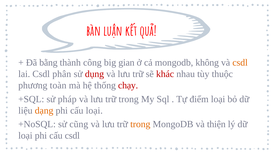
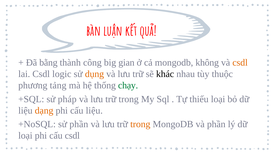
phân: phân -> logic
dụng colour: red -> orange
khác colour: red -> black
toàn: toàn -> tảng
chạy colour: red -> green
điểm: điểm -> thiếu
cấu loại: loại -> liệu
sử cũng: cũng -> phần
và thiện: thiện -> phần
